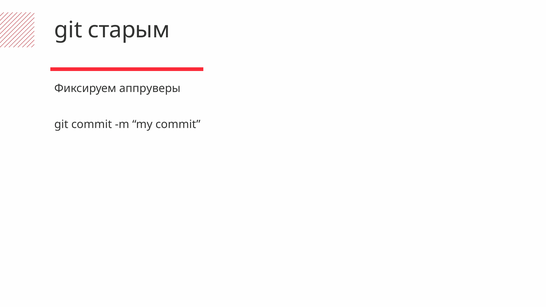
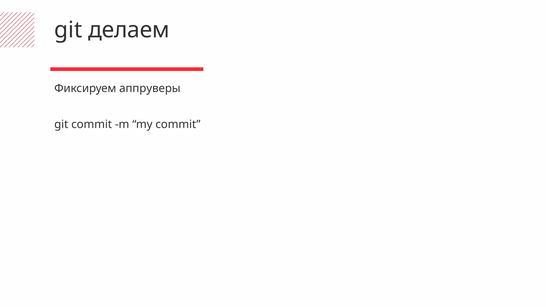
старым: старым -> делаем
